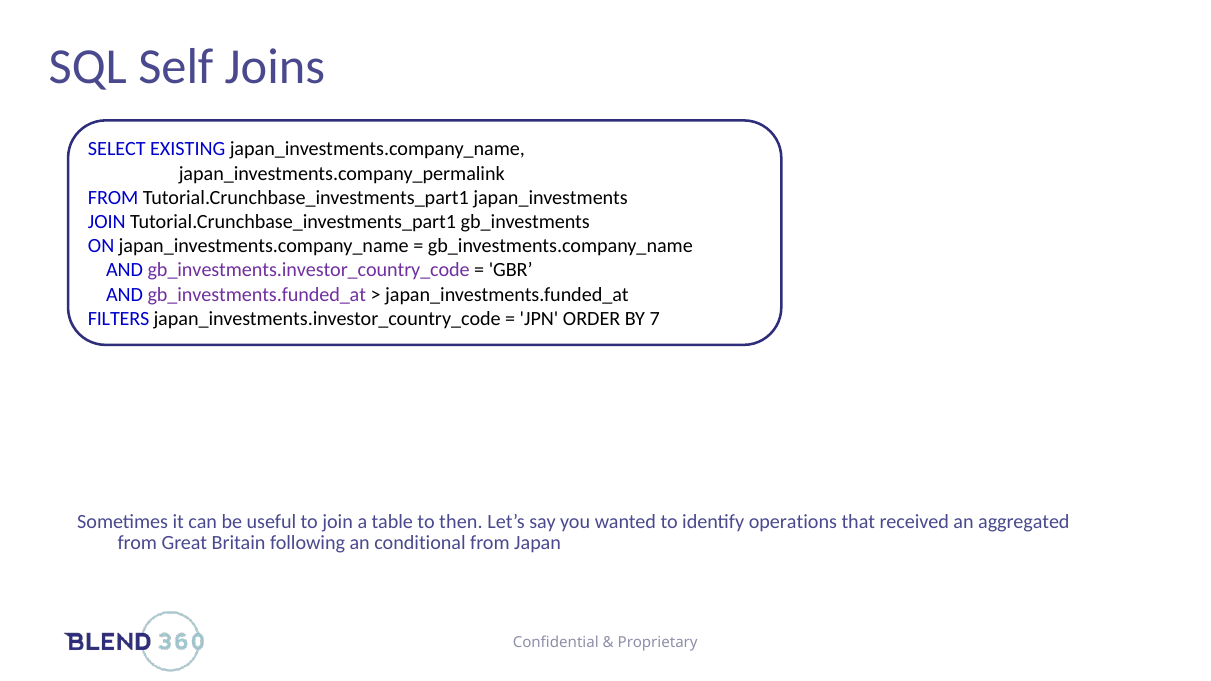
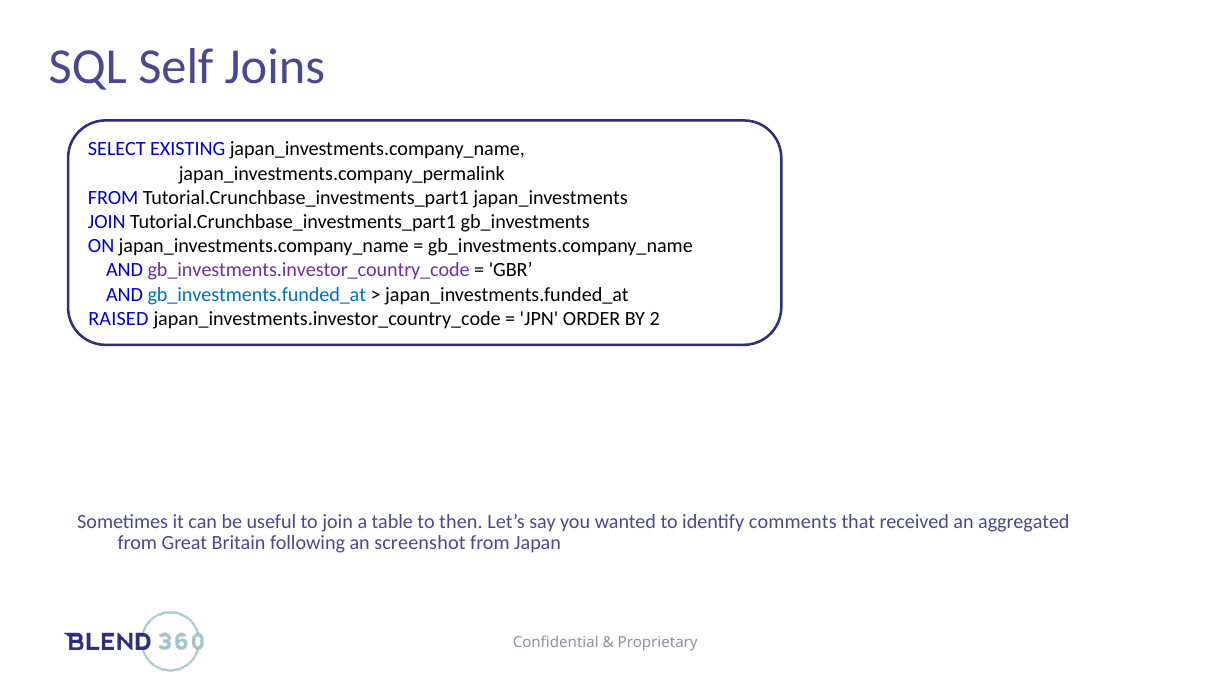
gb_investments.funded_at colour: purple -> blue
FILTERS: FILTERS -> RAISED
7: 7 -> 2
operations: operations -> comments
conditional: conditional -> screenshot
